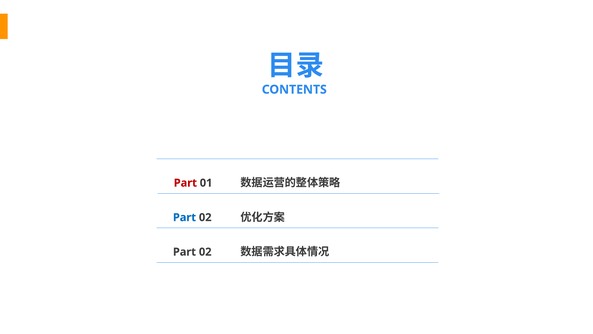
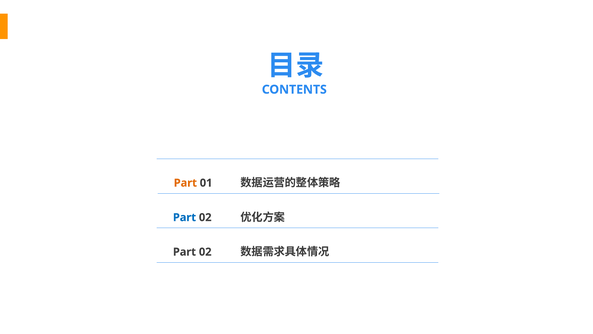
Part at (185, 183) colour: red -> orange
